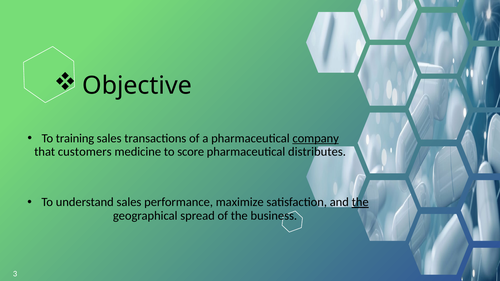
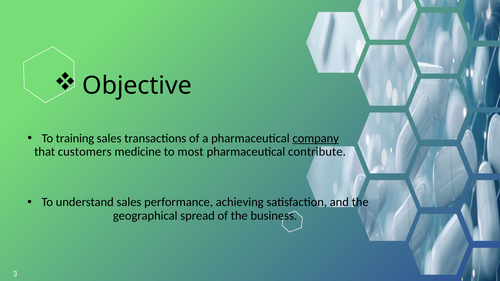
score: score -> most
distributes: distributes -> contribute
maximize: maximize -> achieving
the at (360, 202) underline: present -> none
